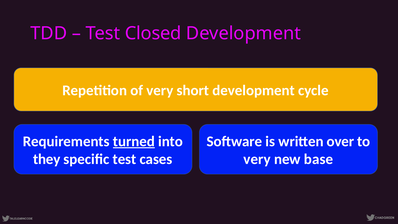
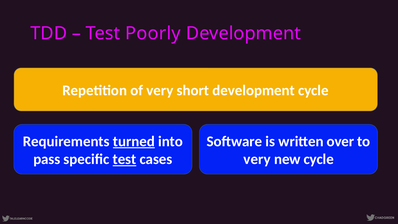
Closed: Closed -> Poorly
they: they -> pass
test at (124, 159) underline: none -> present
new base: base -> cycle
